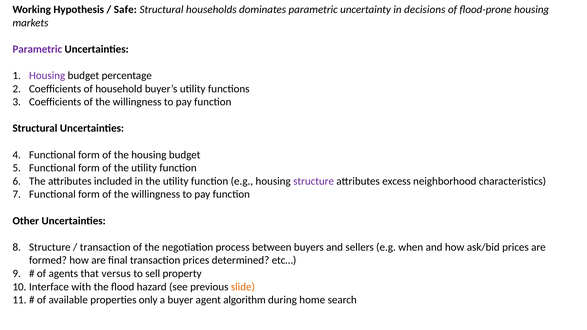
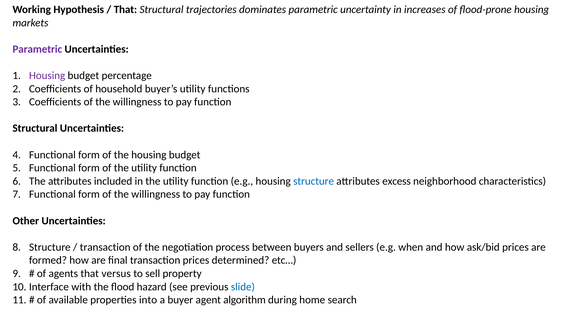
Safe at (125, 10): Safe -> That
households: households -> trajectories
decisions: decisions -> increases
structure at (314, 181) colour: purple -> blue
slide colour: orange -> blue
only: only -> into
